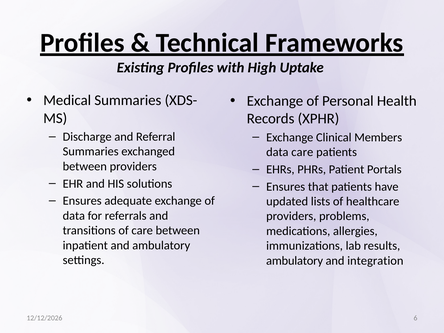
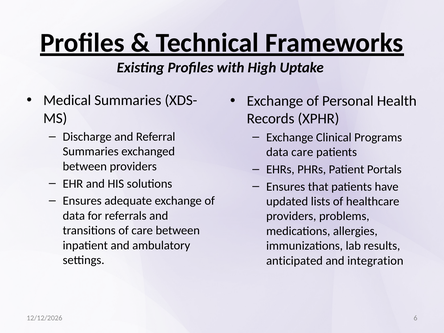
Members: Members -> Programs
ambulatory at (295, 261): ambulatory -> anticipated
